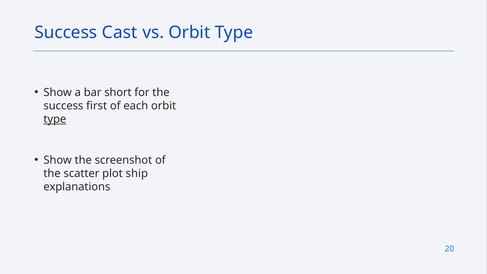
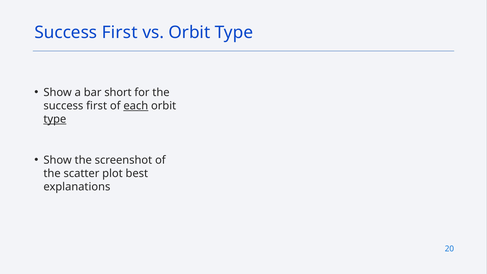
Cast at (120, 33): Cast -> First
each underline: none -> present
ship: ship -> best
